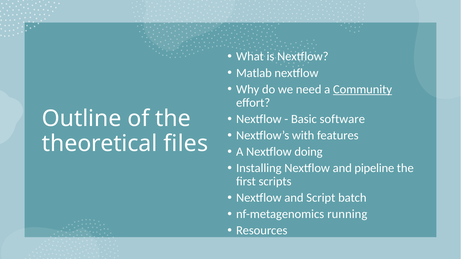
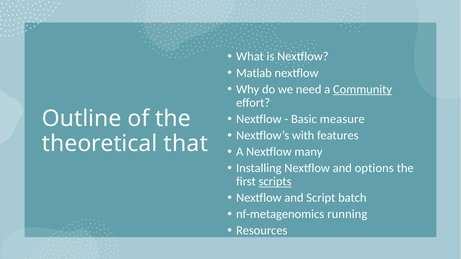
software: software -> measure
files: files -> that
doing: doing -> many
pipeline: pipeline -> options
scripts underline: none -> present
